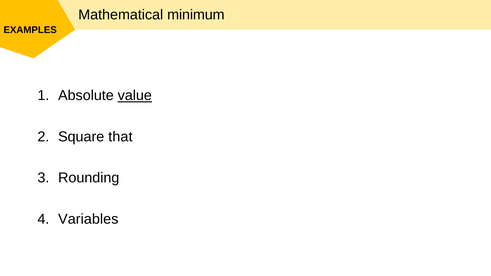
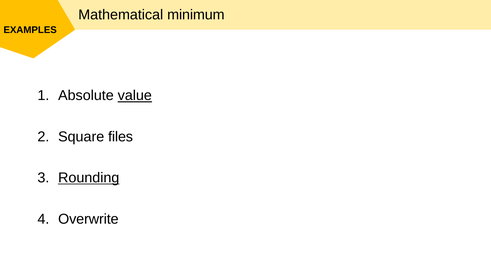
that: that -> files
Rounding underline: none -> present
Variables: Variables -> Overwrite
